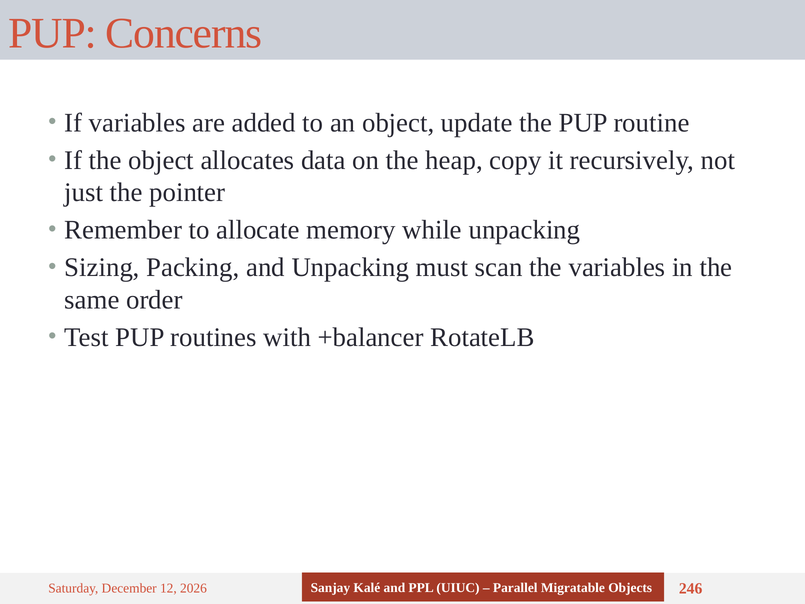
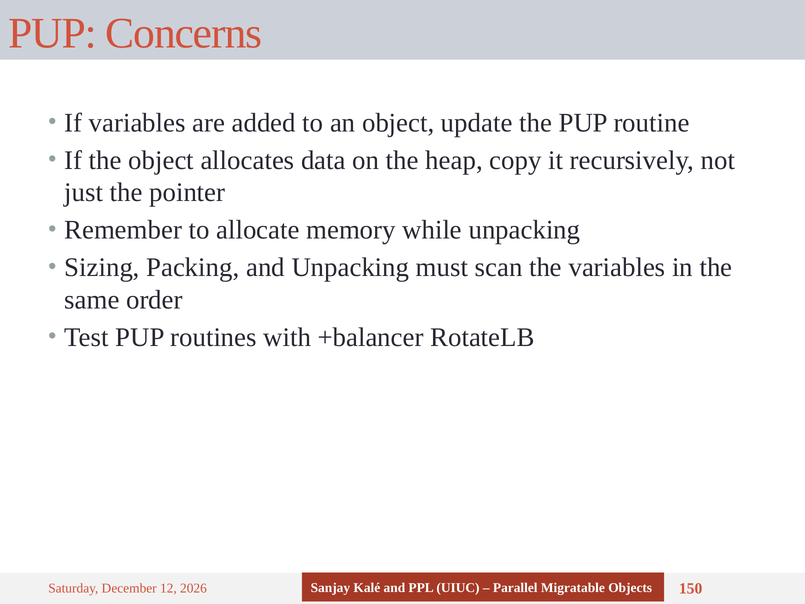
246: 246 -> 150
